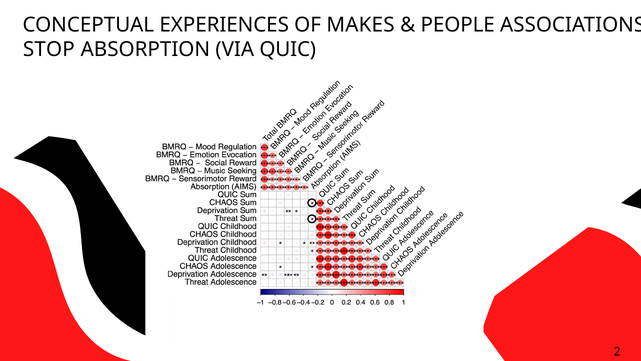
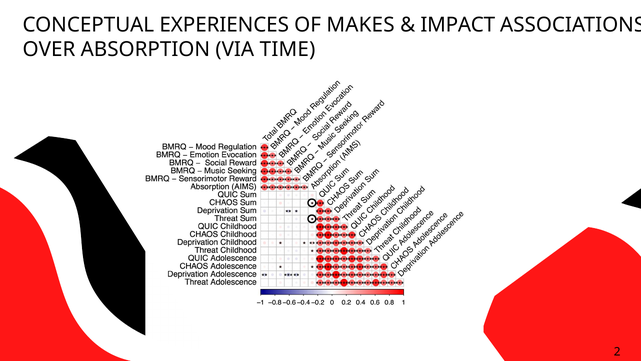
PEOPLE: PEOPLE -> IMPACT
STOP: STOP -> OVER
QUIC: QUIC -> TIME
